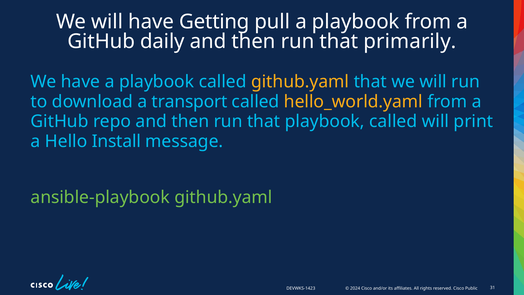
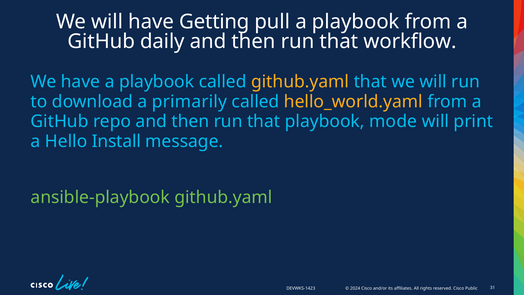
primarily: primarily -> workflow
transport: transport -> primarily
that playbook called: called -> mode
